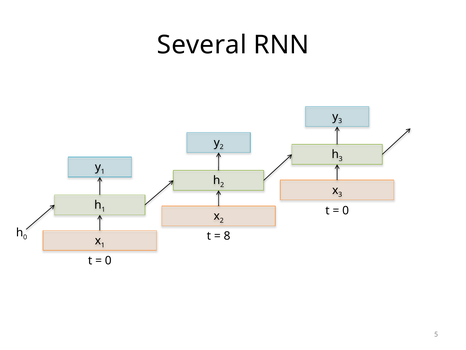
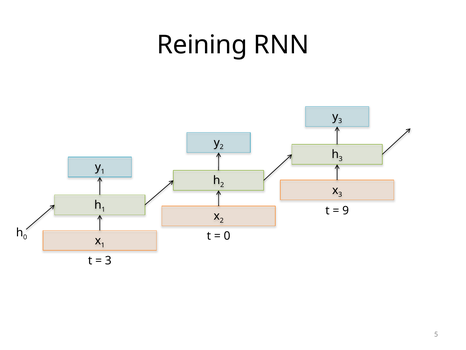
Several: Several -> Reining
0 at (346, 210): 0 -> 9
8 at (227, 236): 8 -> 0
0 at (108, 260): 0 -> 3
